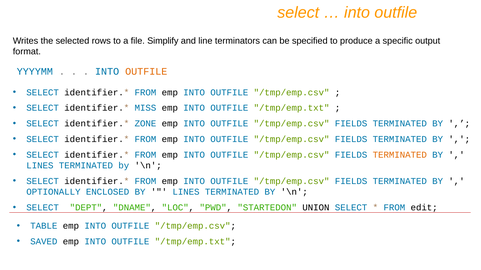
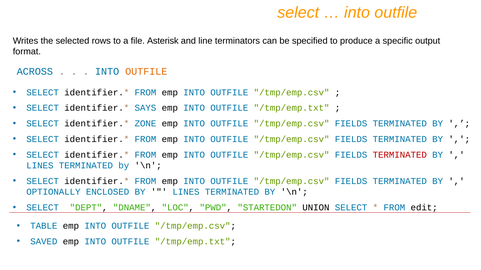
Simplify: Simplify -> Asterisk
YYYYMM: YYYYMM -> ACROSS
MISS: MISS -> SAYS
TERMINATED at (400, 155) colour: orange -> red
